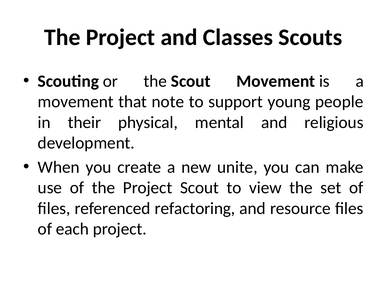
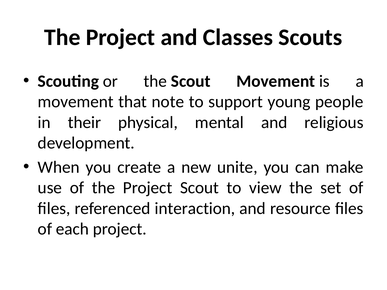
refactoring: refactoring -> interaction
